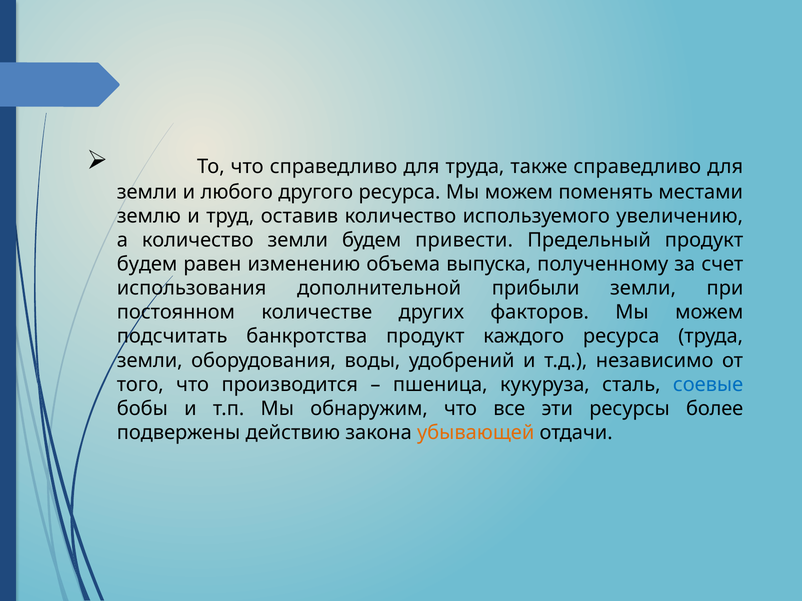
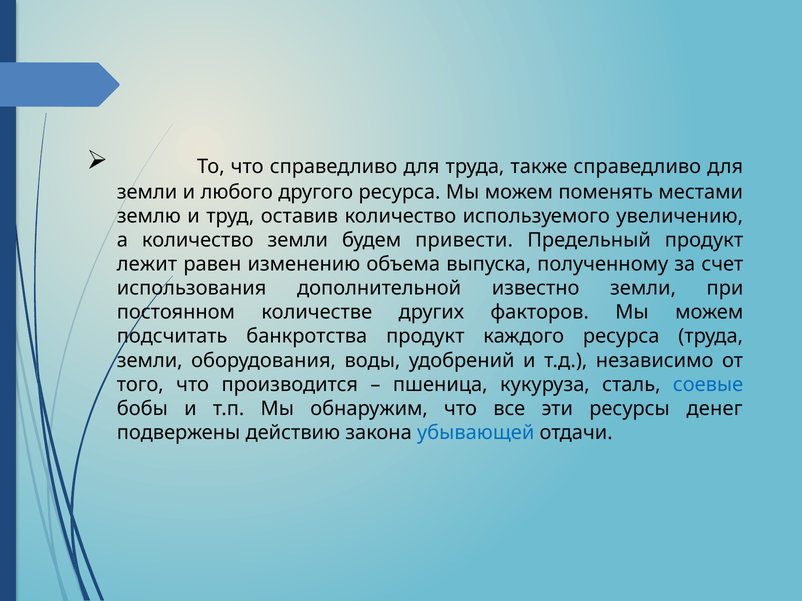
будем at (147, 264): будем -> лежит
прибыли: прибыли -> известно
более: более -> денег
убывающей colour: orange -> blue
